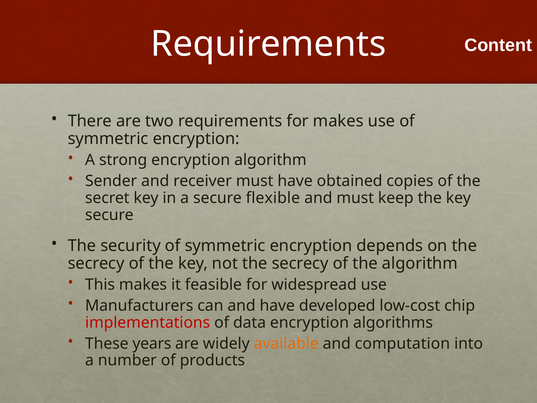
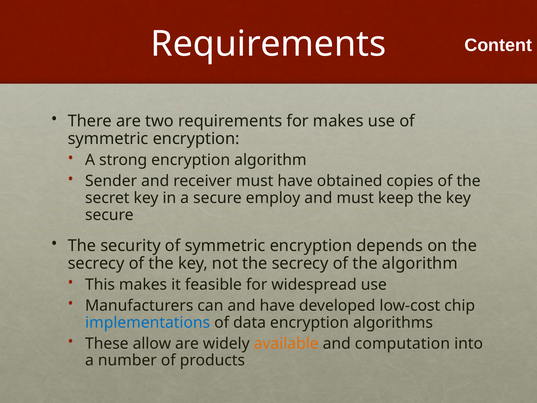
flexible: flexible -> employ
implementations colour: red -> blue
years: years -> allow
